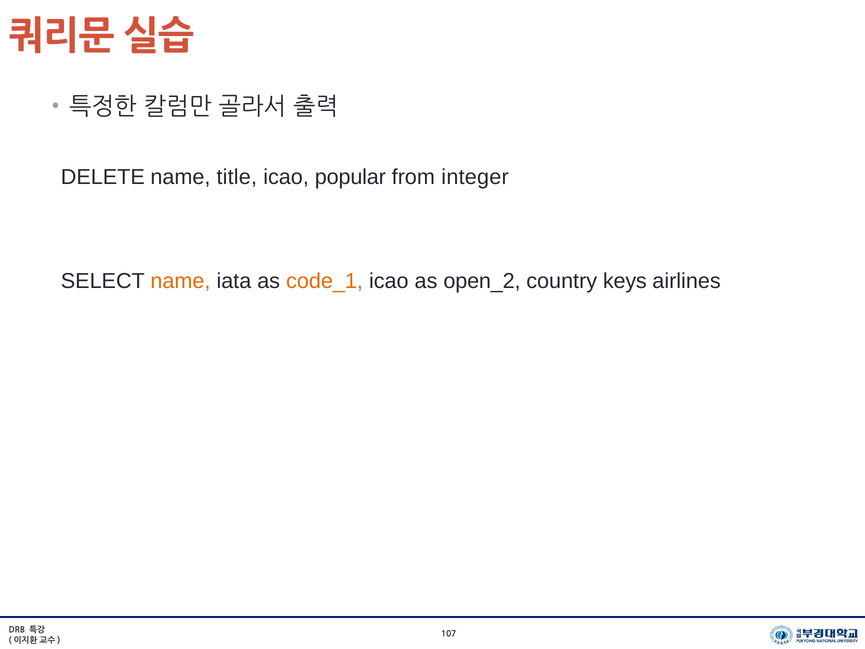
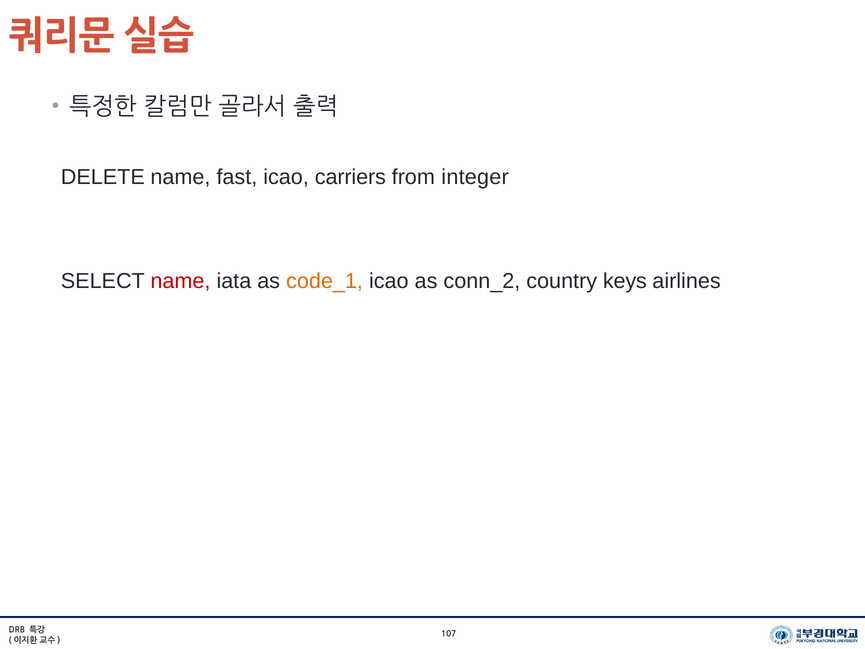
title: title -> fast
popular: popular -> carriers
name at (180, 281) colour: orange -> red
open_2: open_2 -> conn_2
